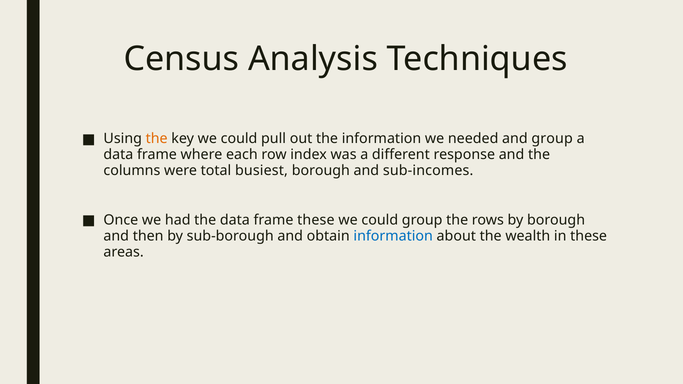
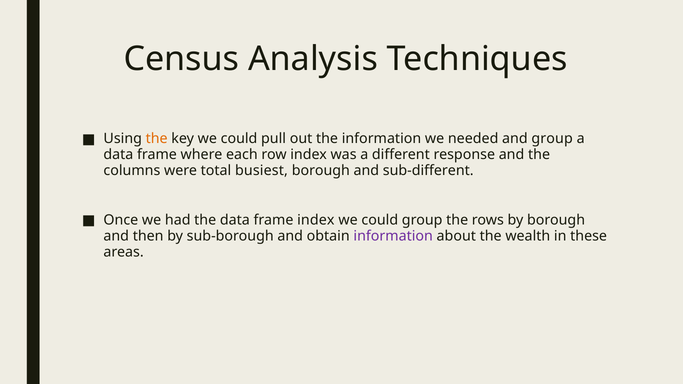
sub-incomes: sub-incomes -> sub-different
frame these: these -> index
information at (393, 236) colour: blue -> purple
